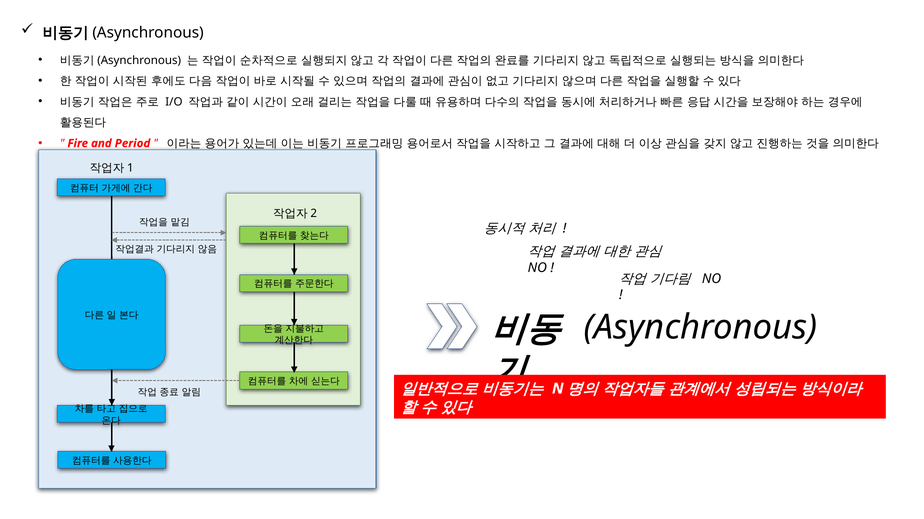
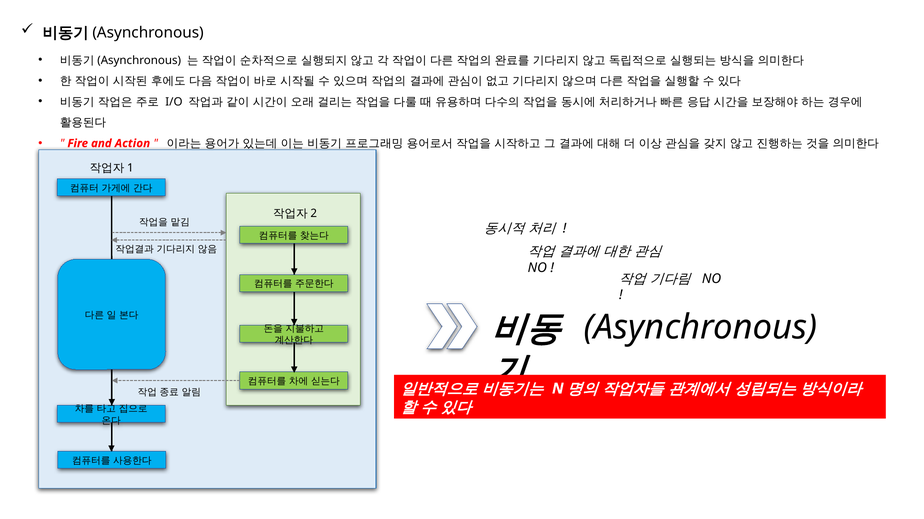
Period: Period -> Action
